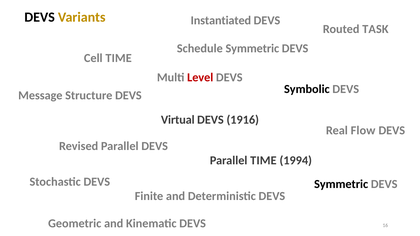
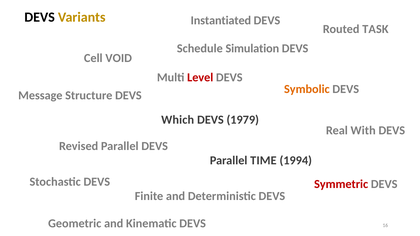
Schedule Symmetric: Symmetric -> Simulation
Cell TIME: TIME -> VOID
Symbolic colour: black -> orange
Virtual: Virtual -> Which
1916: 1916 -> 1979
Flow: Flow -> With
Symmetric at (341, 184) colour: black -> red
